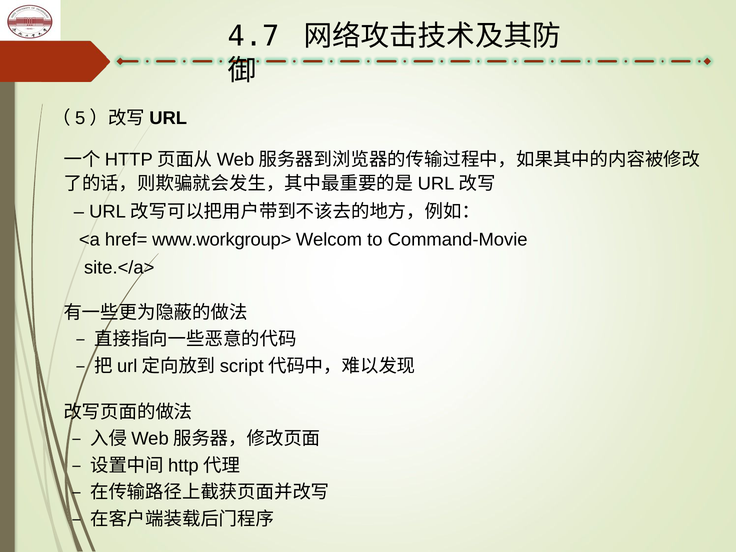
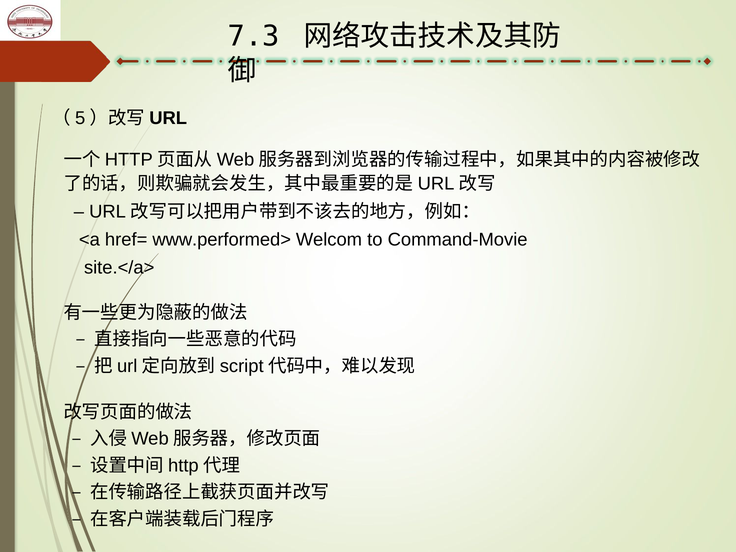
4.7: 4.7 -> 7.3
www.workgroup>: www.workgroup> -> www.performed>
